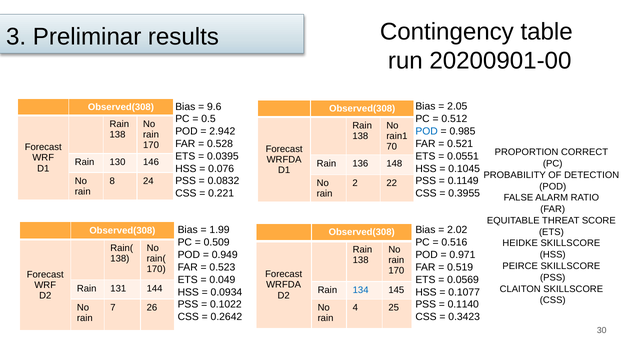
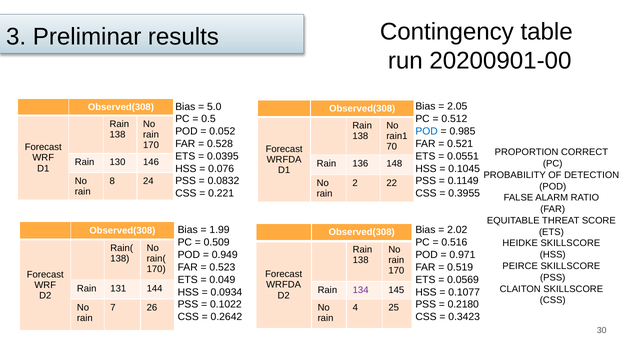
9.6: 9.6 -> 5.0
2.942: 2.942 -> 0.052
134 colour: blue -> purple
0.1140: 0.1140 -> 0.2180
